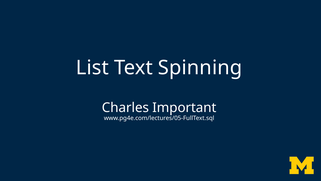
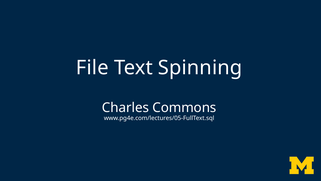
List: List -> File
Important: Important -> Commons
